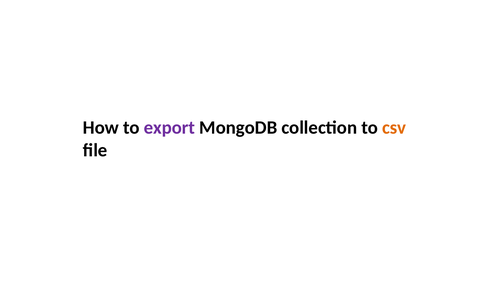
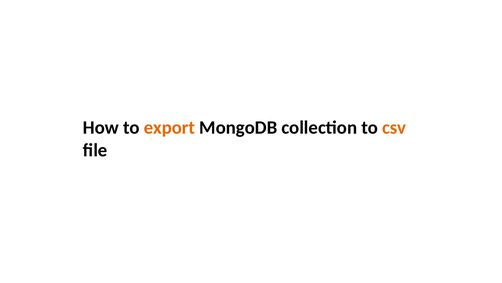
export colour: purple -> orange
